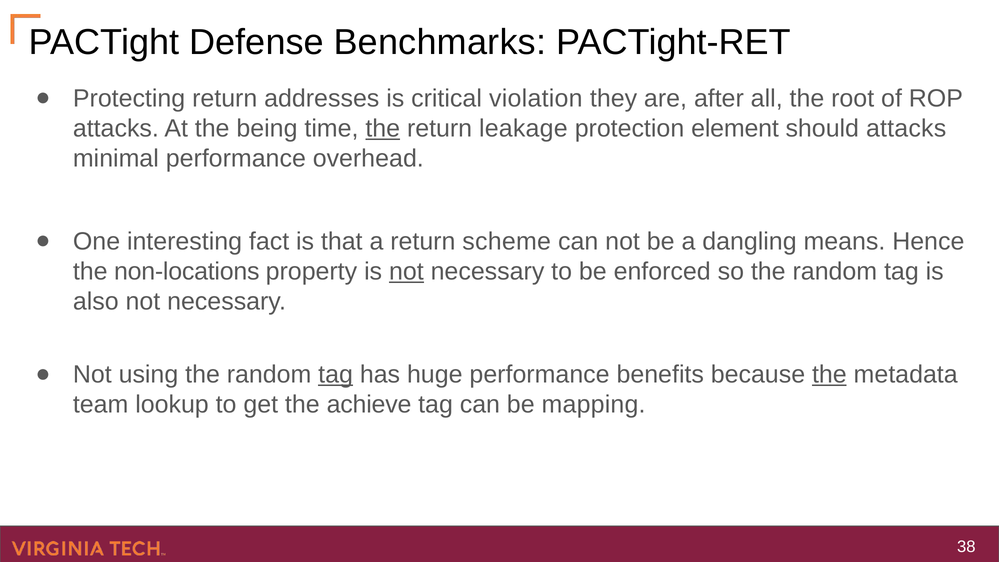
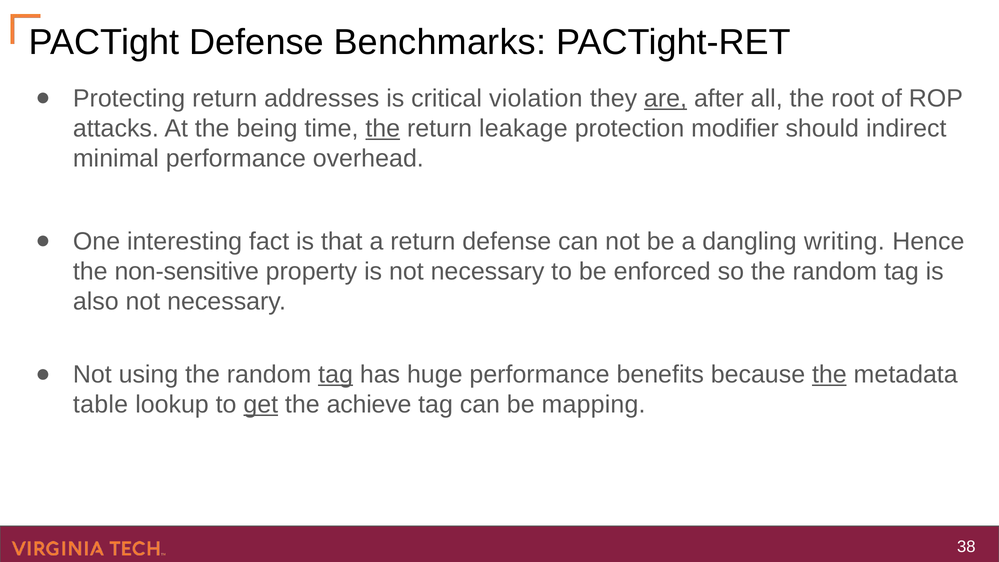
are underline: none -> present
element: element -> modifier
should attacks: attacks -> indirect
return scheme: scheme -> defense
means: means -> writing
non-locations: non-locations -> non-sensitive
not at (406, 271) underline: present -> none
team: team -> table
get underline: none -> present
